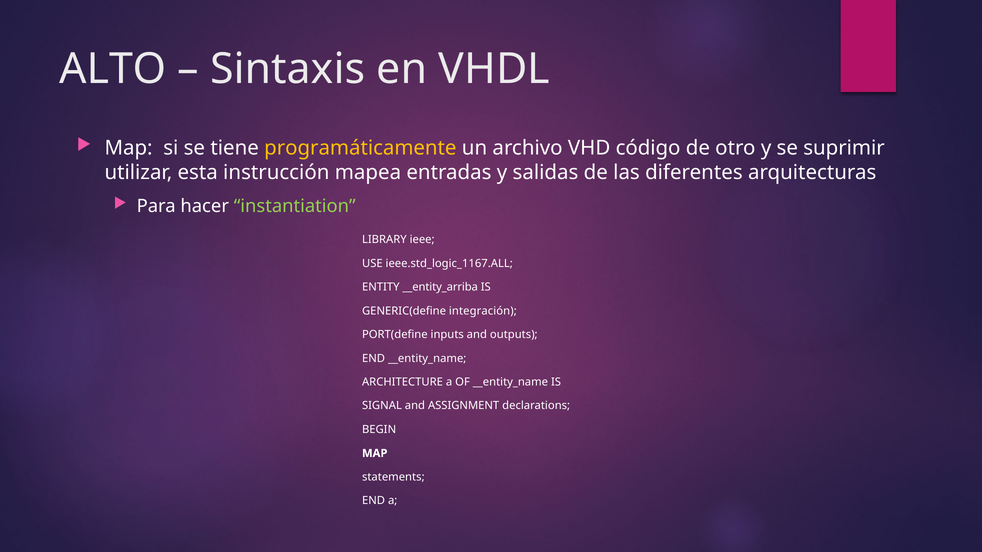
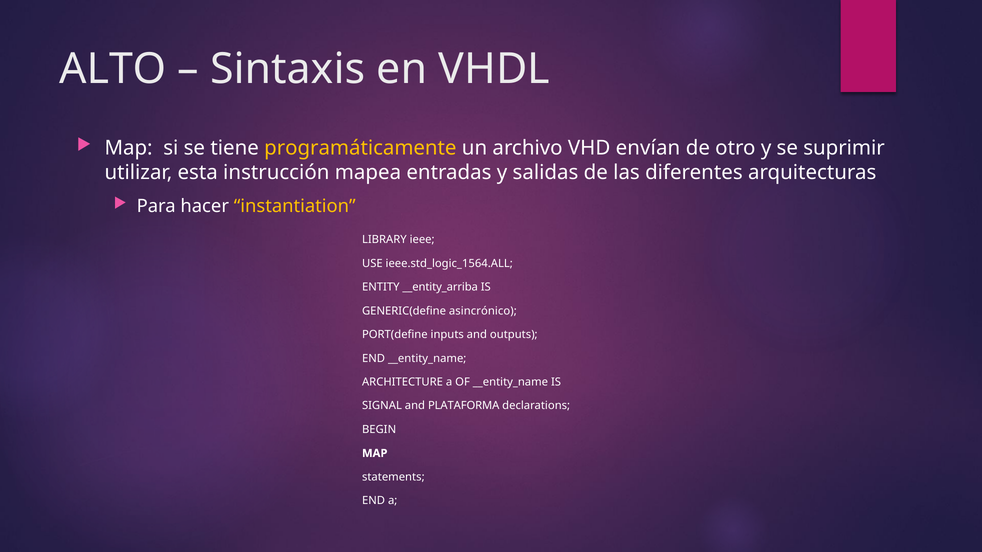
código: código -> envían
instantiation colour: light green -> yellow
ieee.std_logic_1167.ALL: ieee.std_logic_1167.ALL -> ieee.std_logic_1564.ALL
integración: integración -> asincrónico
ASSIGNMENT: ASSIGNMENT -> PLATAFORMA
